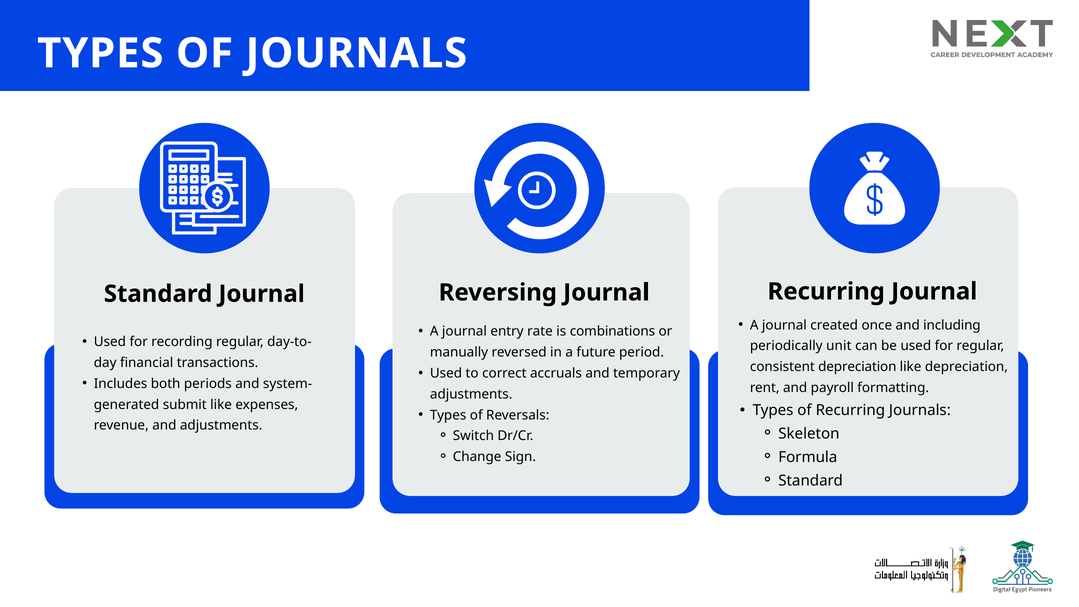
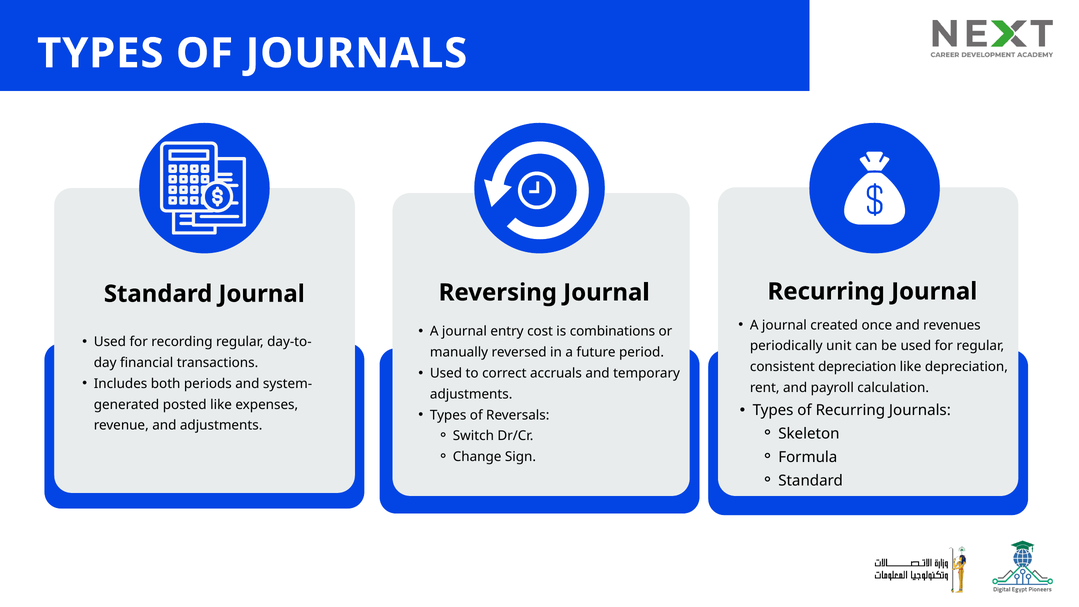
including: including -> revenues
rate: rate -> cost
formatting: formatting -> calculation
submit: submit -> posted
